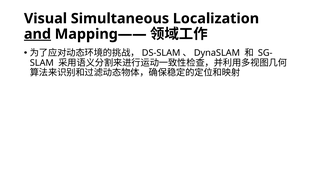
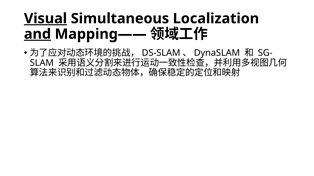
Visual underline: none -> present
